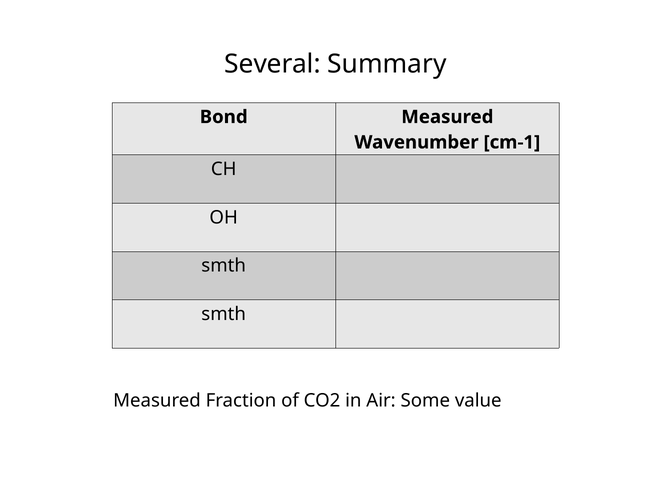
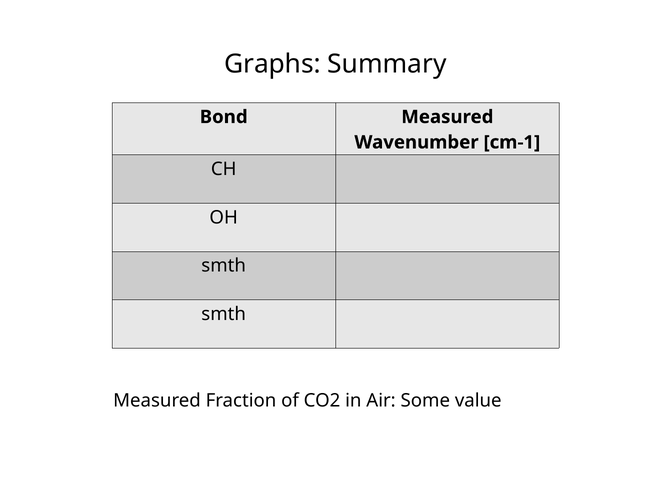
Several: Several -> Graphs
